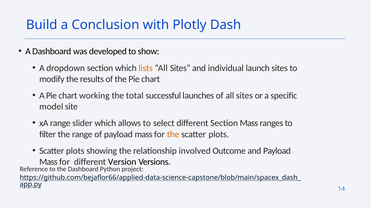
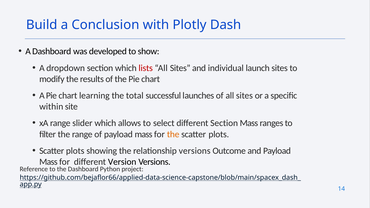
lists colour: orange -> red
working: working -> learning
model: model -> within
relationship involved: involved -> versions
